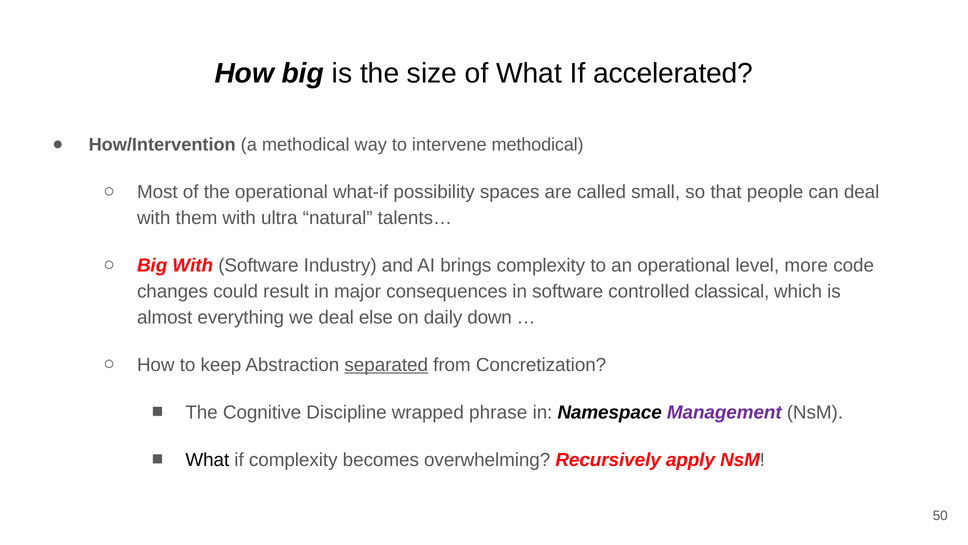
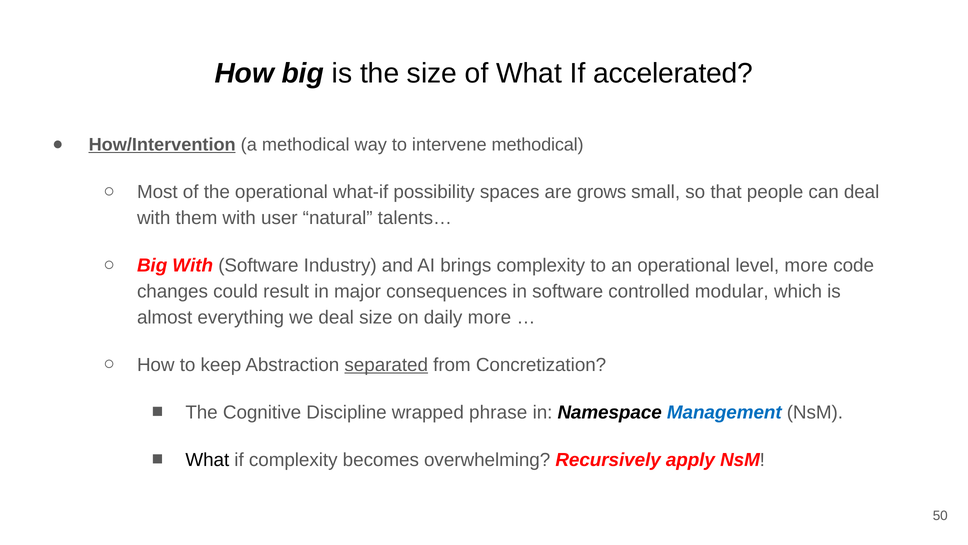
How/Intervention underline: none -> present
called: called -> grows
ultra: ultra -> user
classical: classical -> modular
deal else: else -> size
daily down: down -> more
Management colour: purple -> blue
